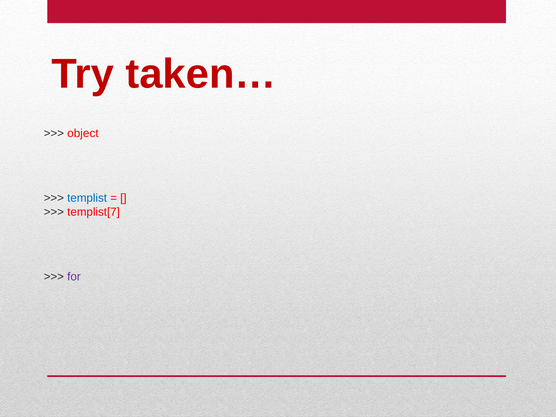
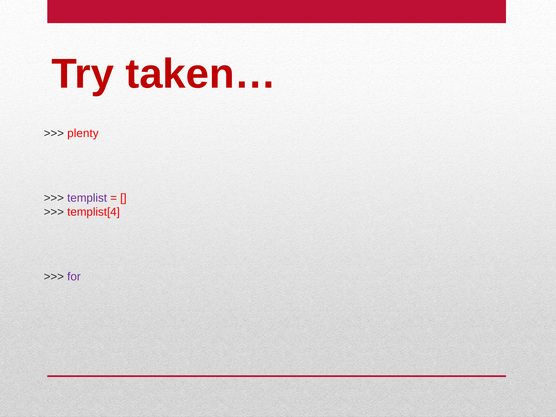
object: object -> plenty
templist colour: blue -> purple
templist[7: templist[7 -> templist[4
